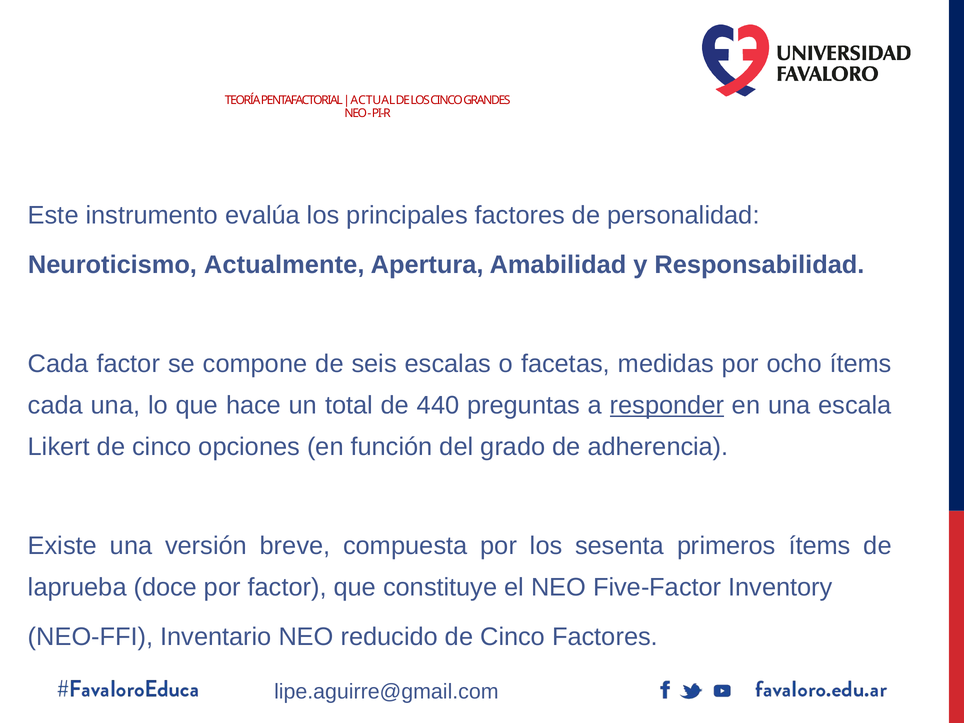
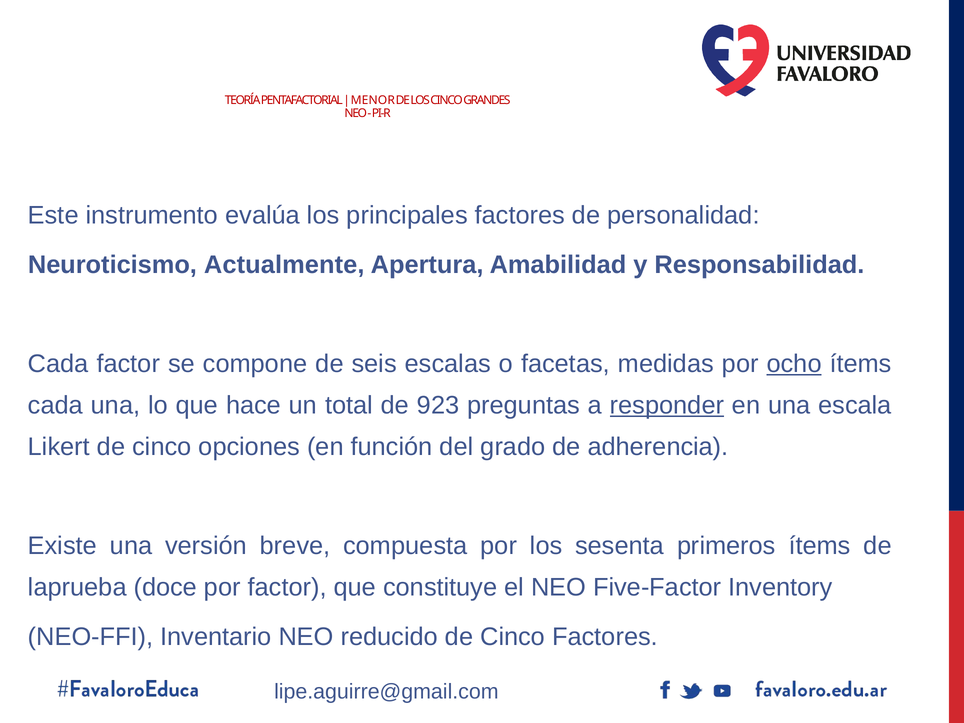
ACTUAL: ACTUAL -> MENOR
ocho underline: none -> present
440: 440 -> 923
